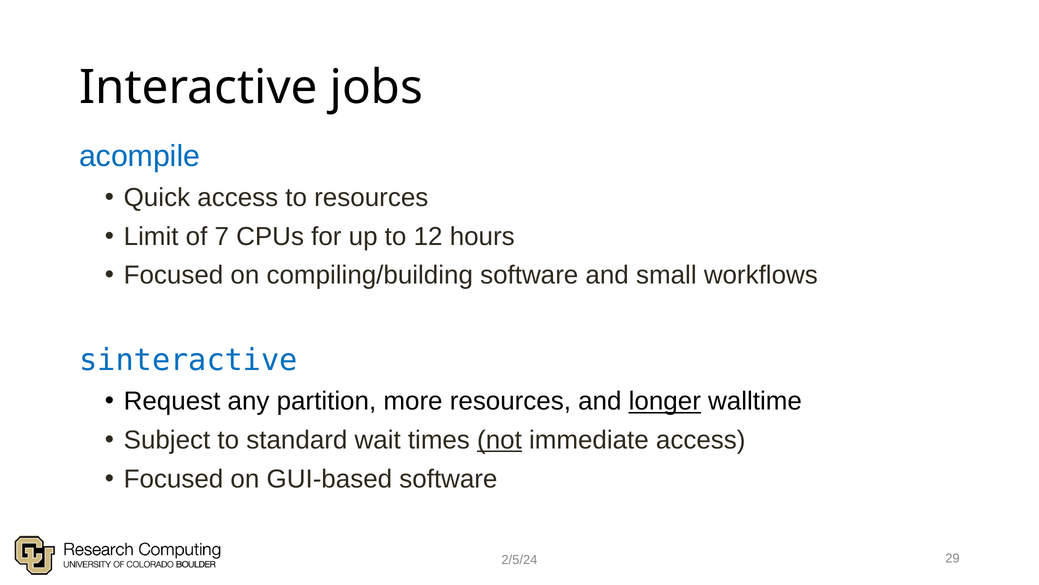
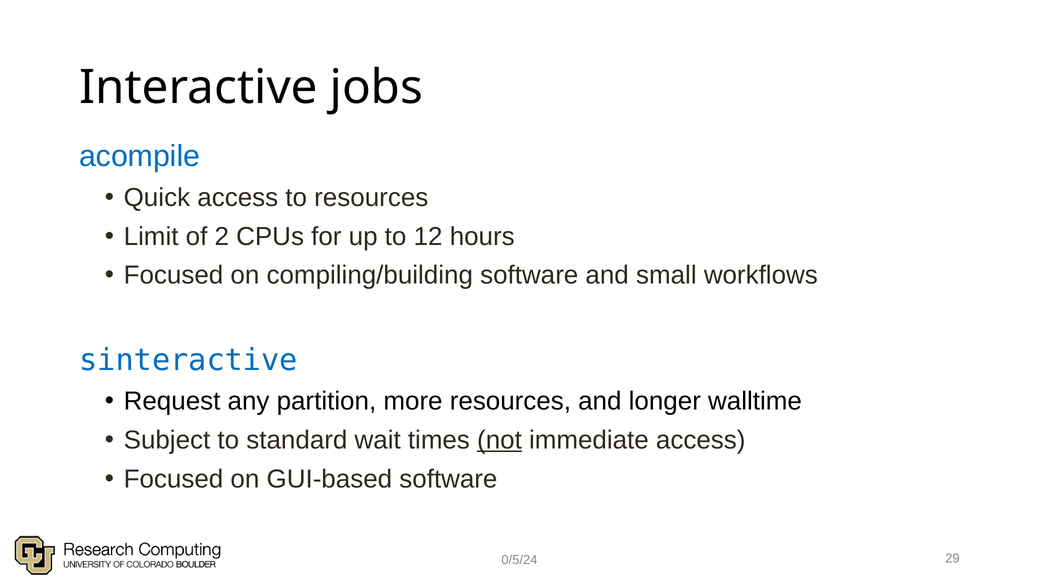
7: 7 -> 2
longer underline: present -> none
2/5/24: 2/5/24 -> 0/5/24
